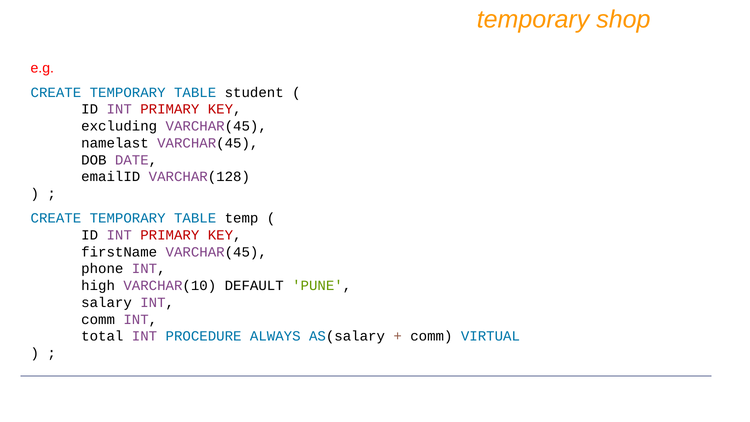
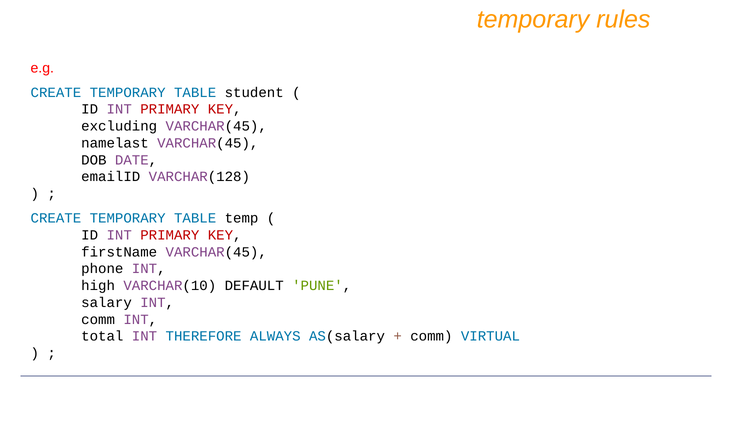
shop: shop -> rules
PROCEDURE: PROCEDURE -> THEREFORE
